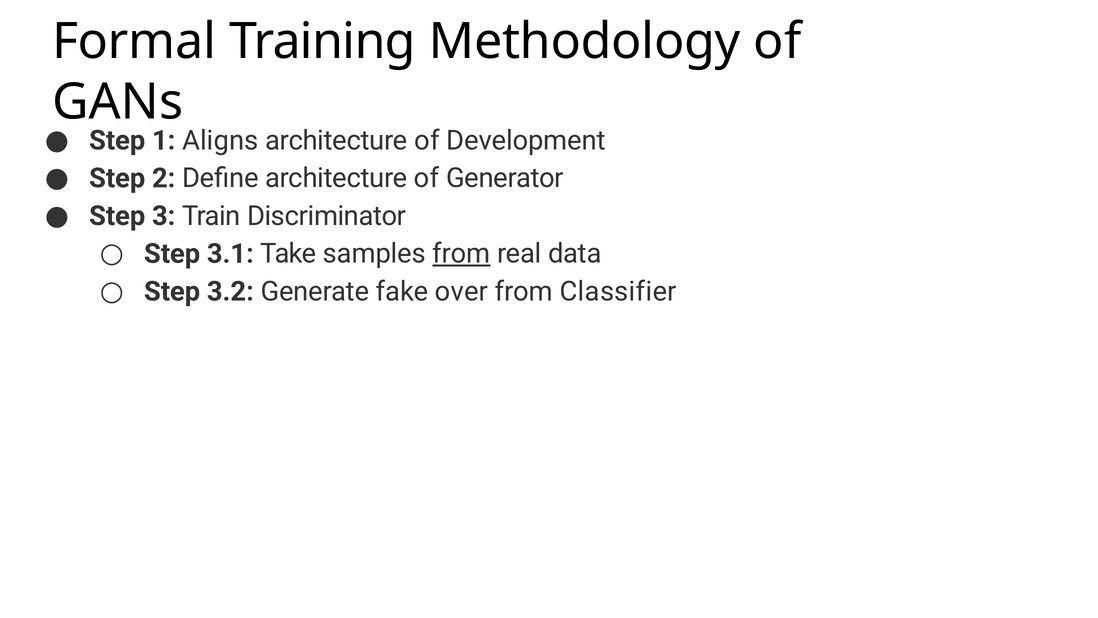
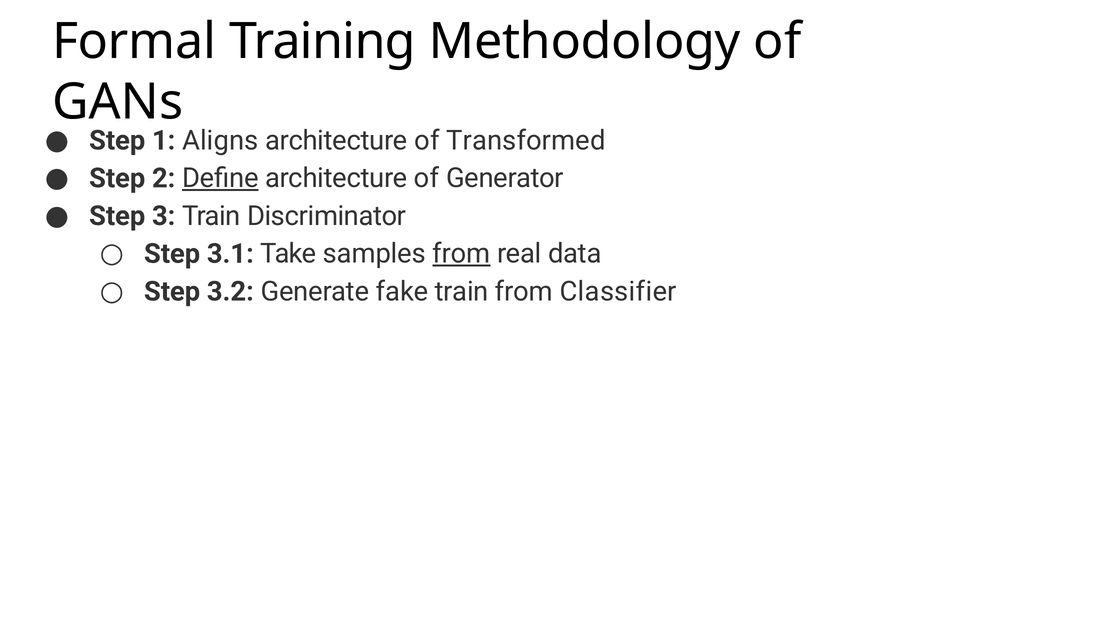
Development: Development -> Transformed
Deﬁne underline: none -> present
fake over: over -> train
